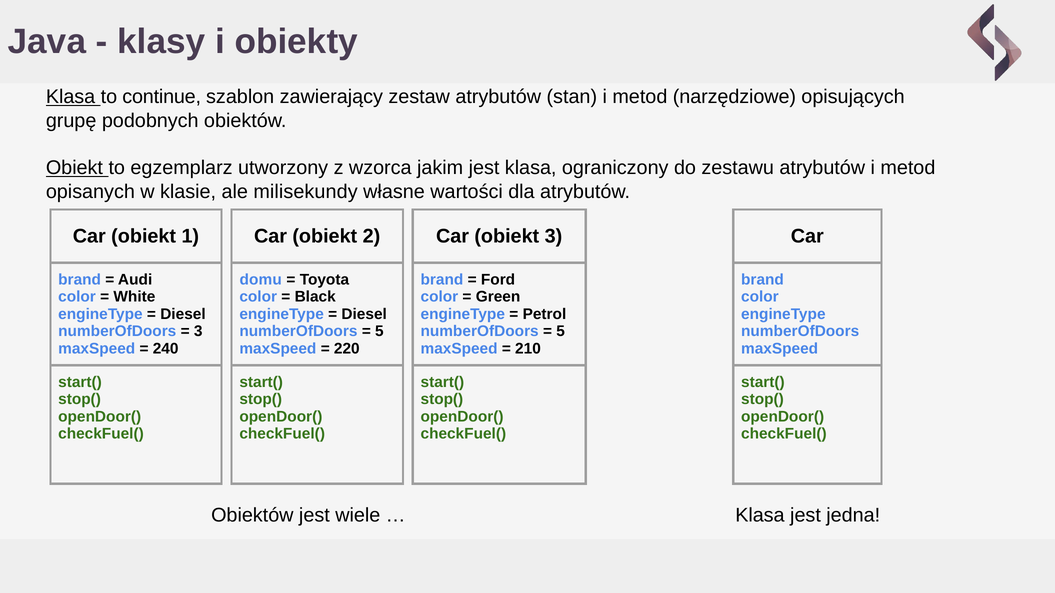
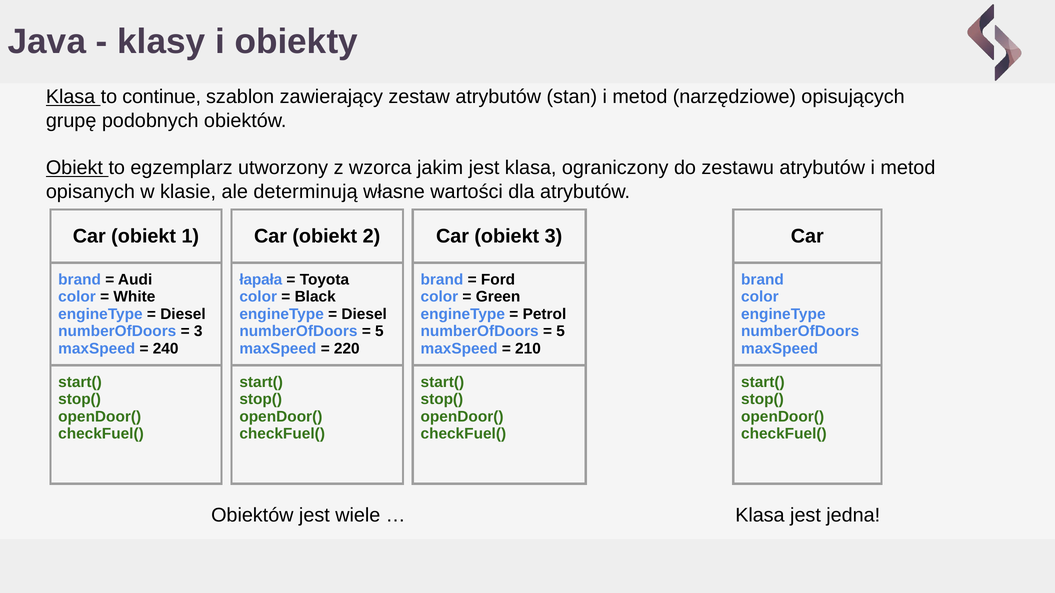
milisekundy: milisekundy -> determinują
domu: domu -> łapała
